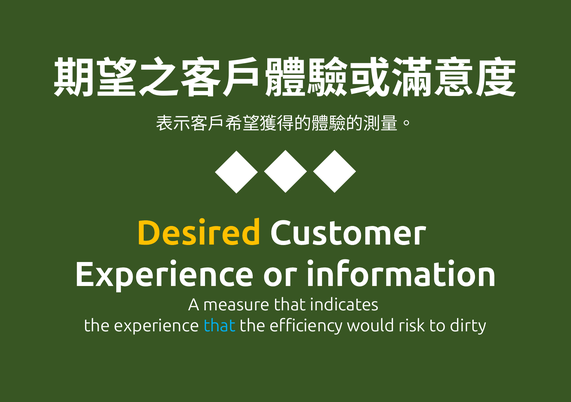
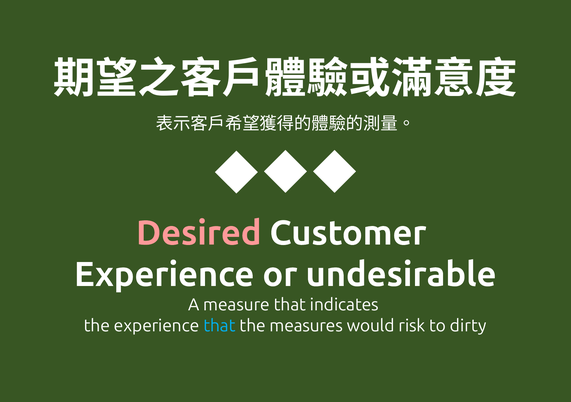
Desired colour: yellow -> pink
information: information -> undesirable
efficiency: efficiency -> measures
